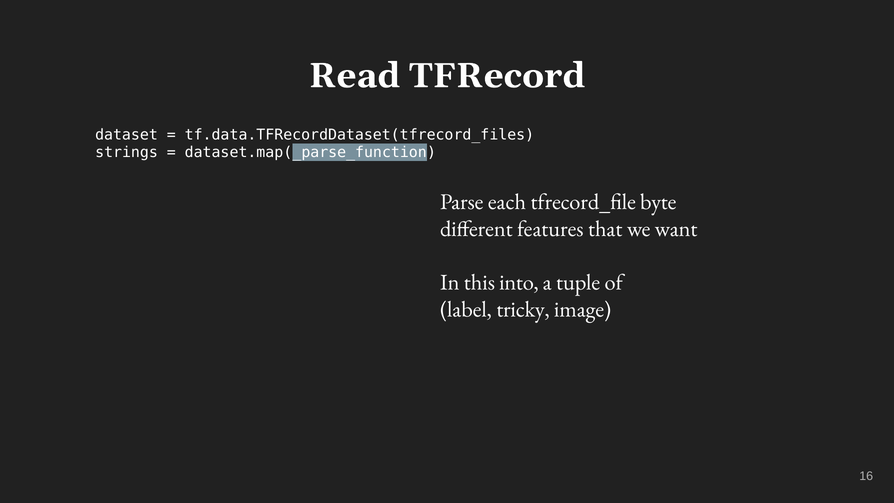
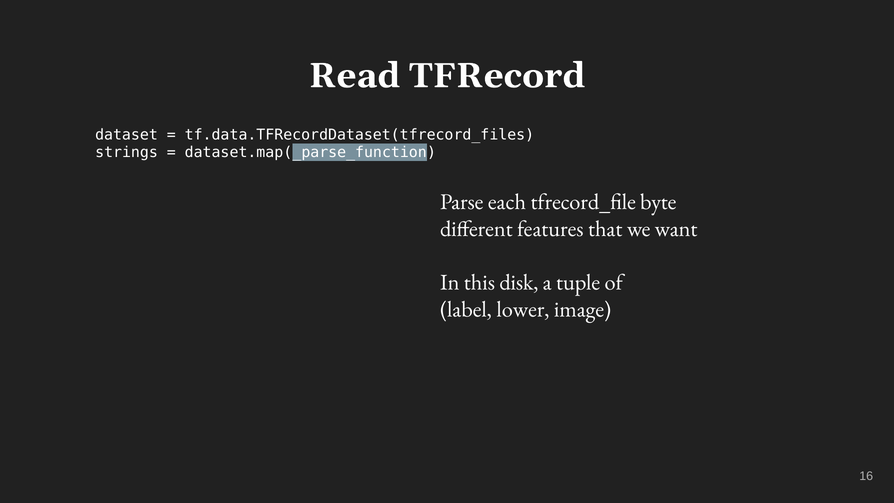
into: into -> disk
tricky: tricky -> lower
